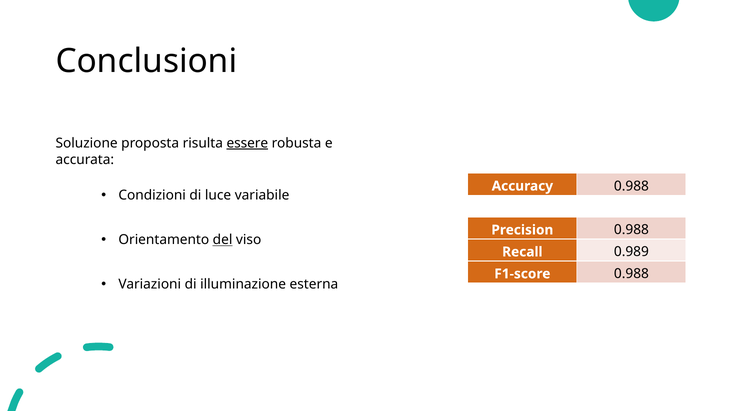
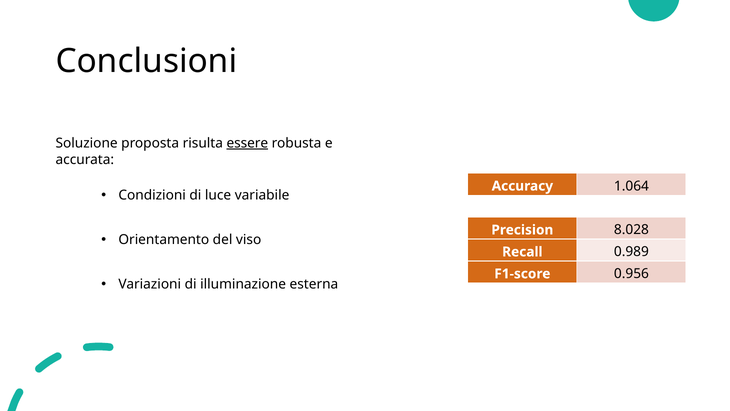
0.988 at (631, 186): 0.988 -> 1.064
0.988 at (631, 230): 0.988 -> 8.028
del underline: present -> none
F1-score 0.988: 0.988 -> 0.956
